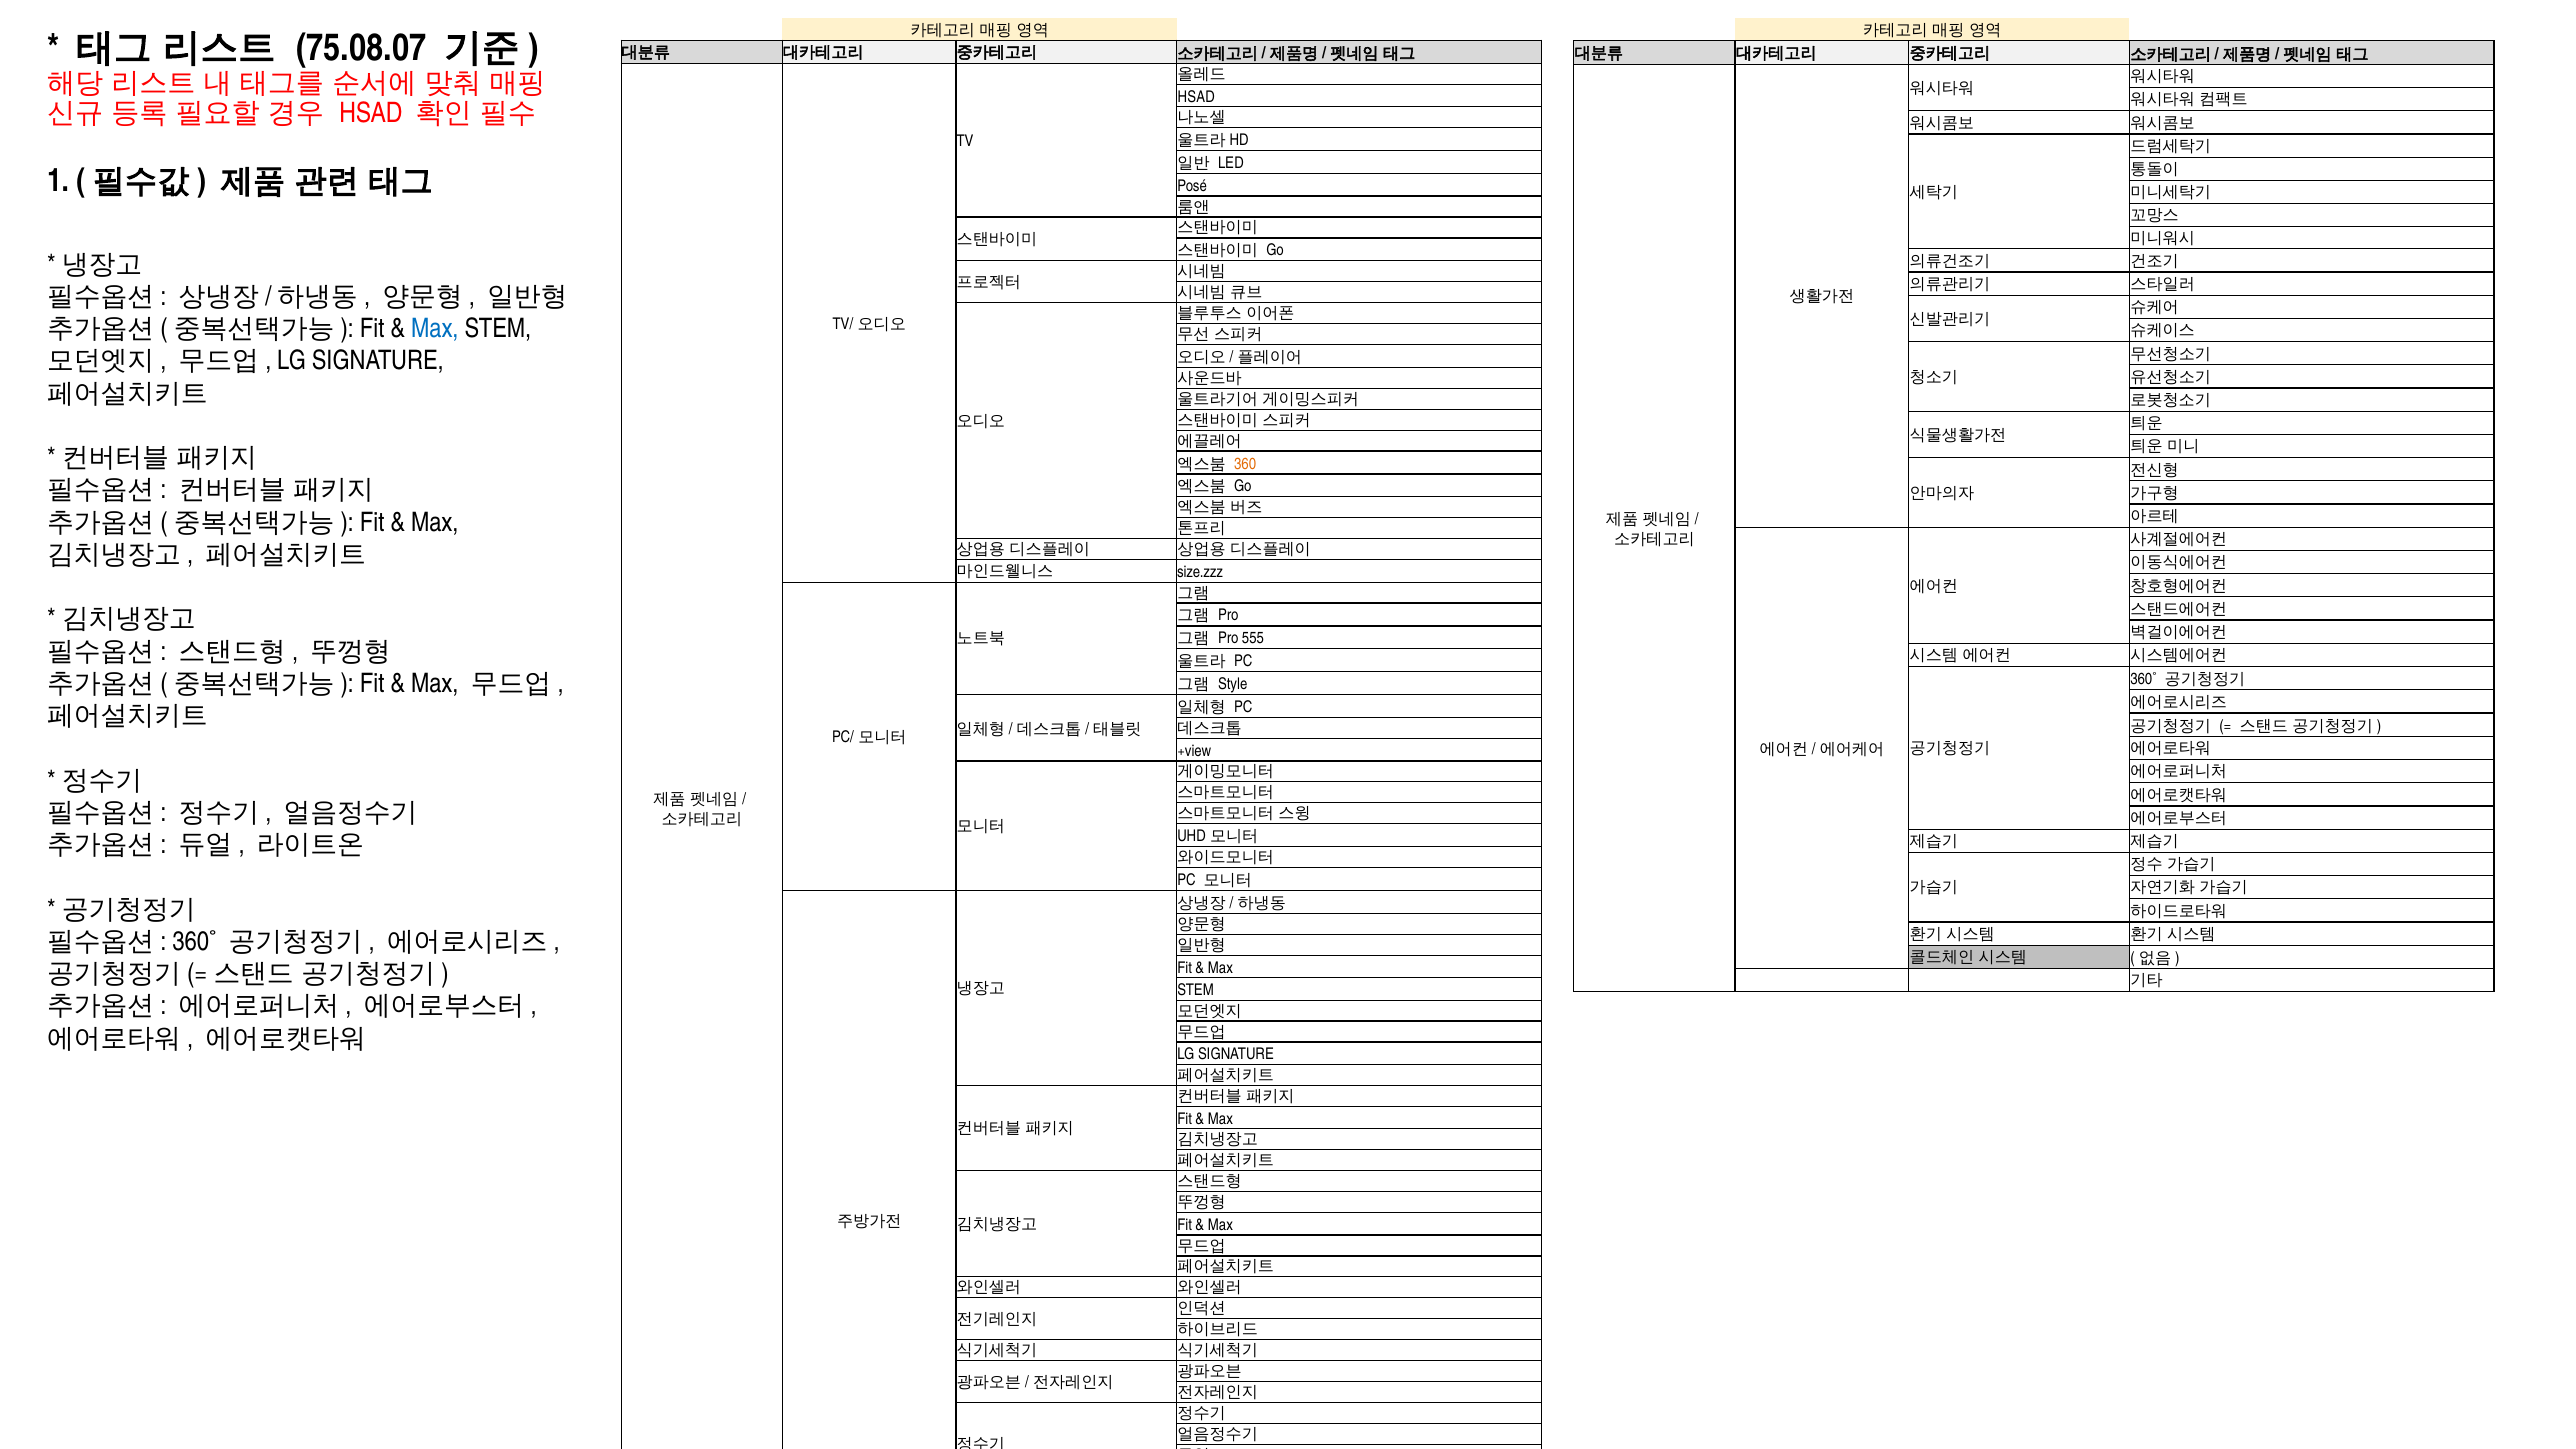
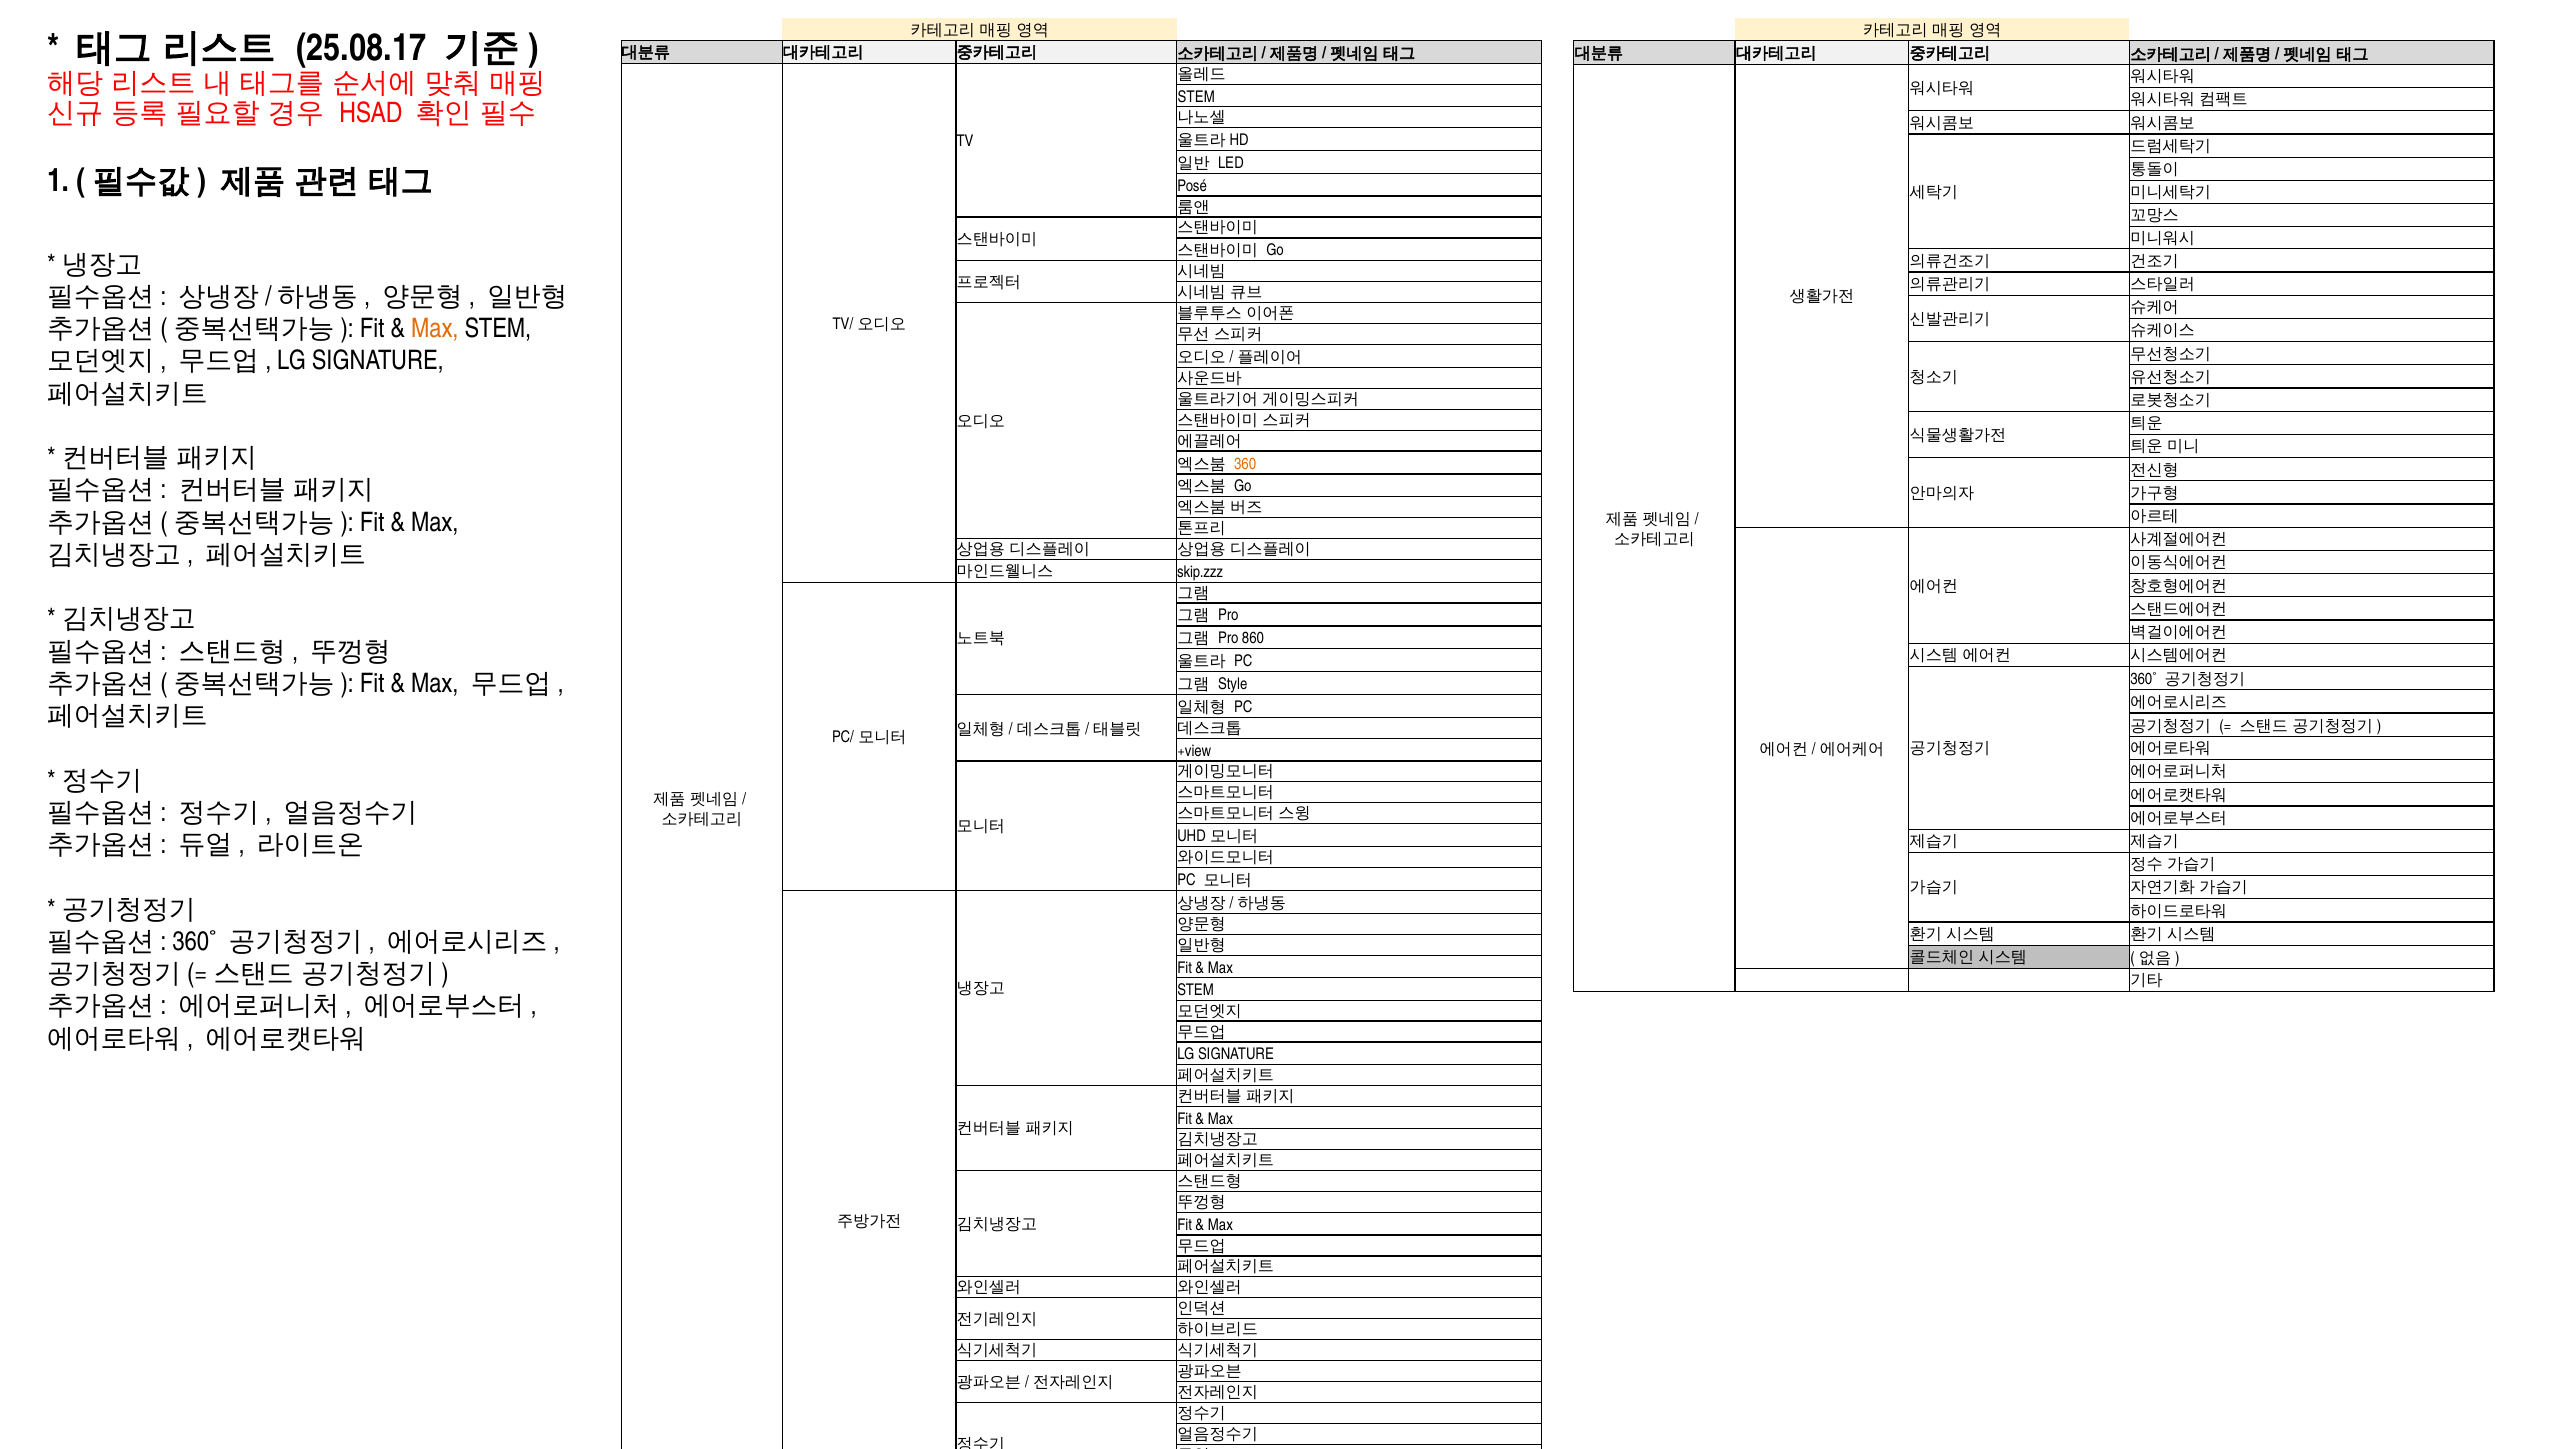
75.08.07: 75.08.07 -> 25.08.17
HSAD at (1196, 97): HSAD -> STEM
Max at (435, 329) colour: blue -> orange
size.zzz: size.zzz -> skip.zzz
555: 555 -> 860
